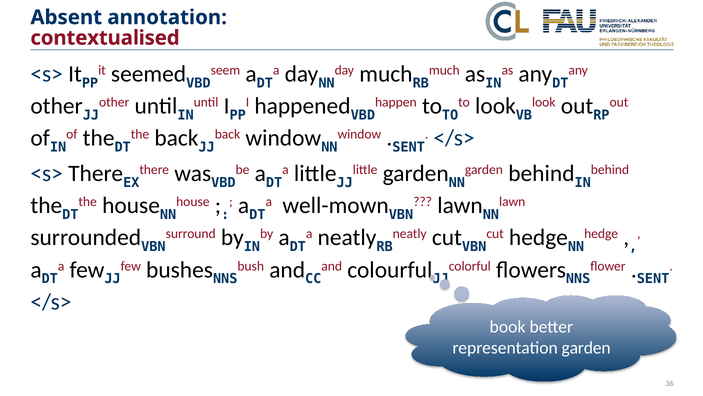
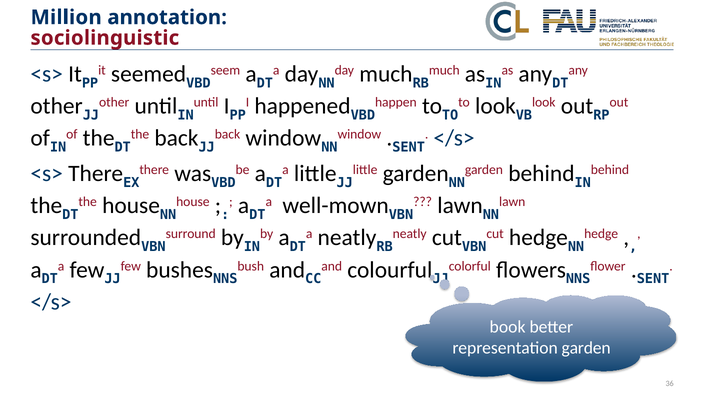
Absent: Absent -> Million
contextualised: contextualised -> sociolinguistic
